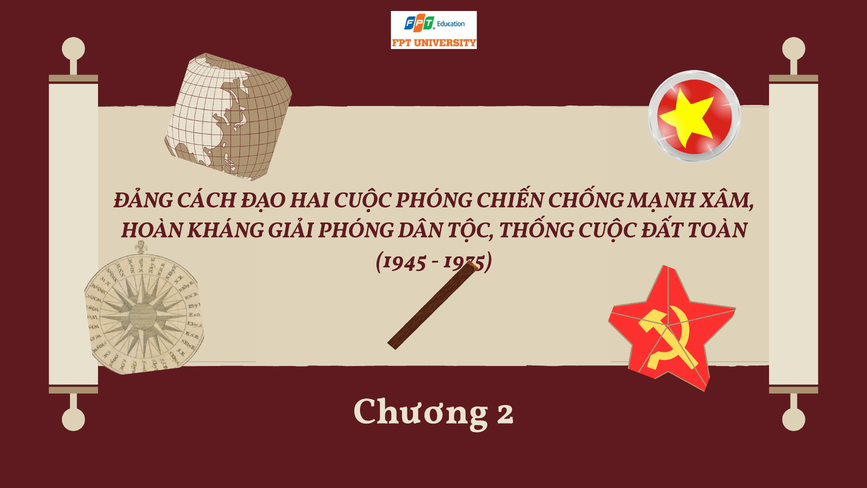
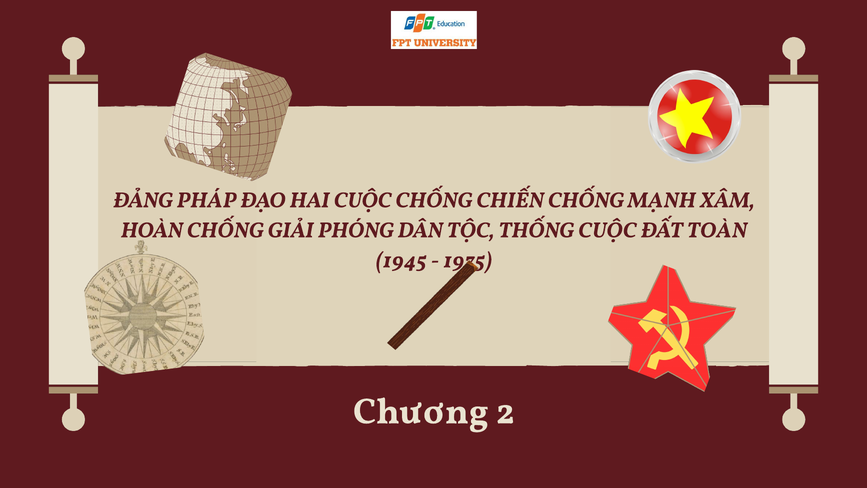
CÁCH: CÁCH -> PHÁP
CUỘC PHÓNG: PHÓNG -> CHỐNG
HOÀN KHÁNG: KHÁNG -> CHỐNG
